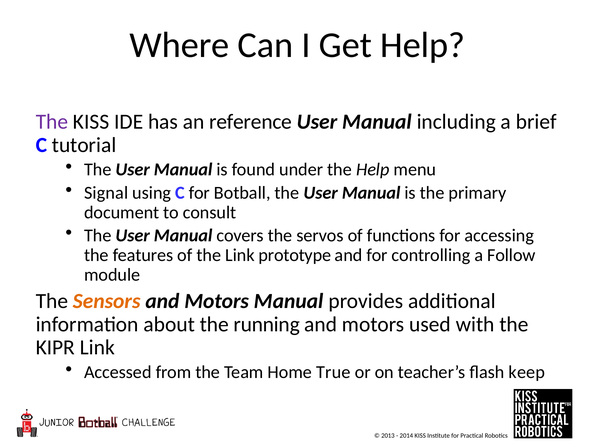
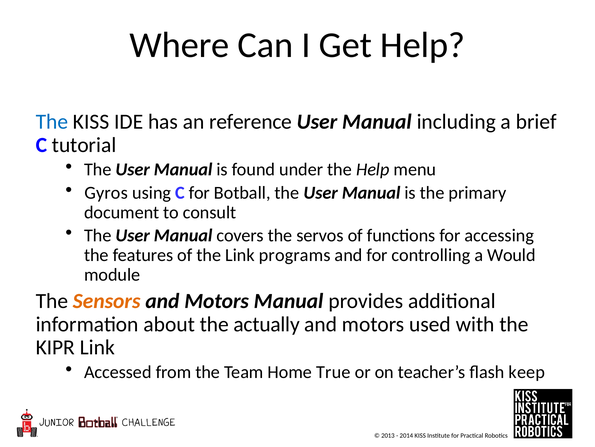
The at (52, 121) colour: purple -> blue
Signal: Signal -> Gyros
prototype: prototype -> programs
Follow: Follow -> Would
running: running -> actually
